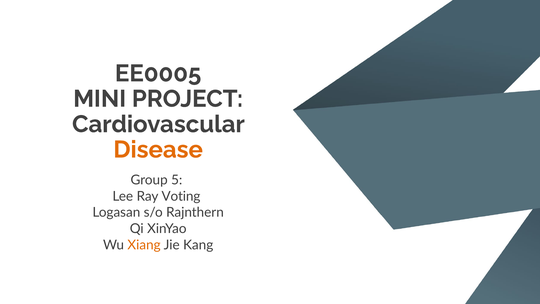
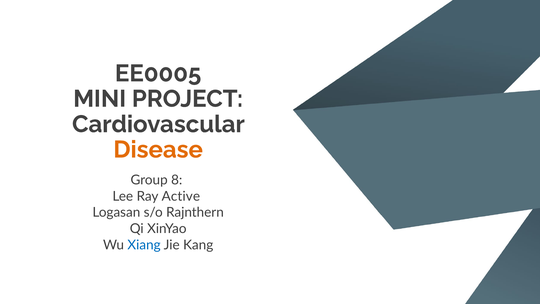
5: 5 -> 8
Voting: Voting -> Active
Xiang colour: orange -> blue
